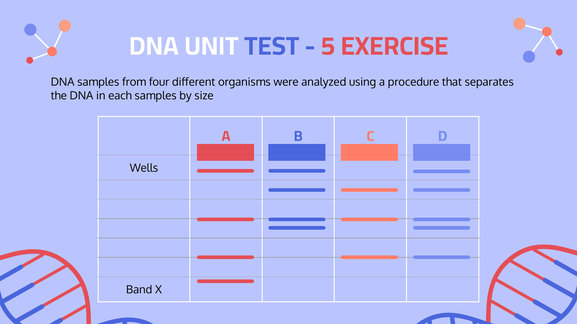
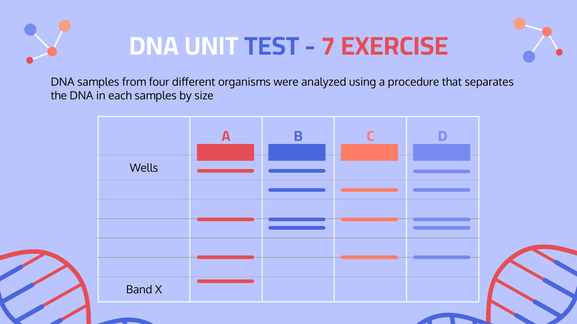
5: 5 -> 7
